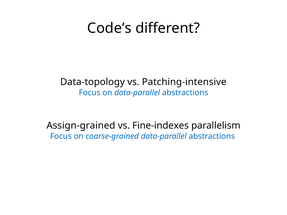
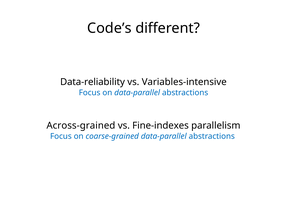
Data-topology: Data-topology -> Data-reliability
Patching-intensive: Patching-intensive -> Variables-intensive
Assign-grained: Assign-grained -> Across-grained
